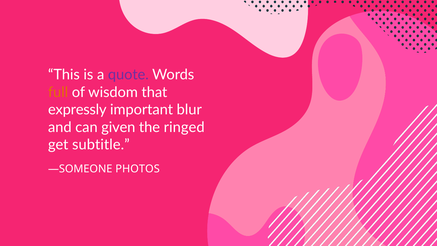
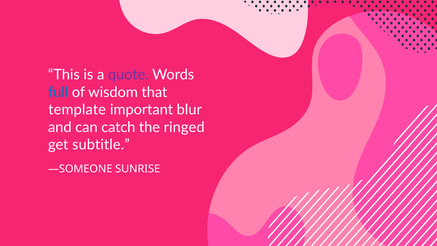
full colour: orange -> blue
expressly: expressly -> template
given: given -> catch
PHOTOS: PHOTOS -> SUNRISE
